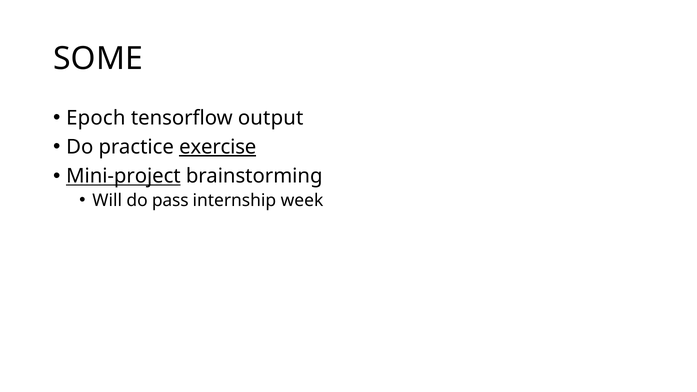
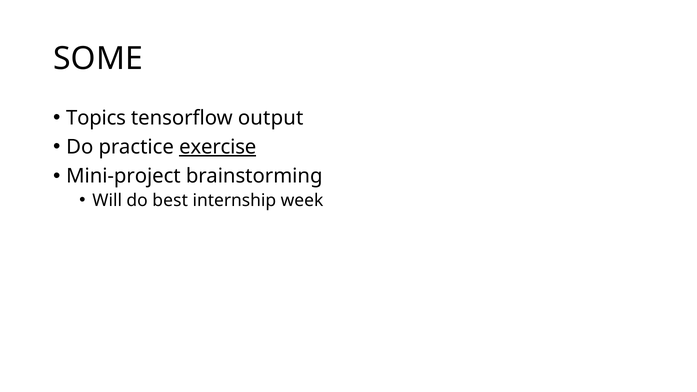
Epoch: Epoch -> Topics
Mini-project underline: present -> none
pass: pass -> best
